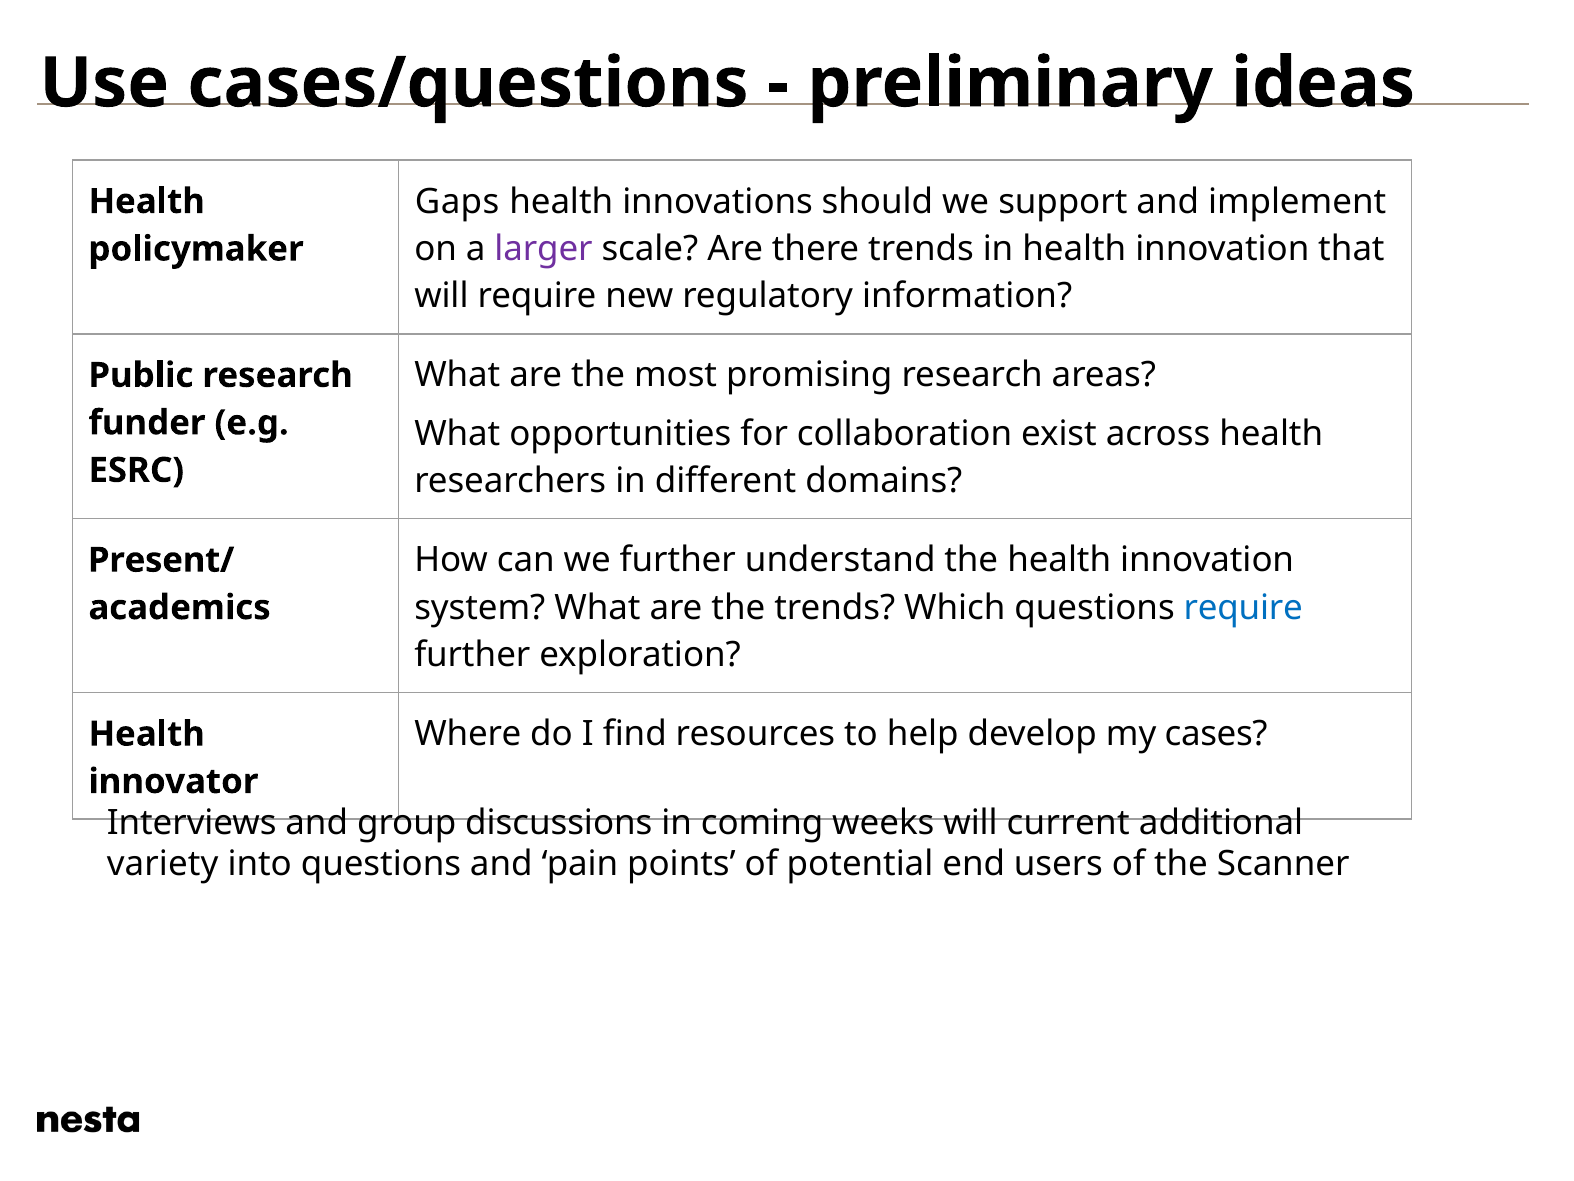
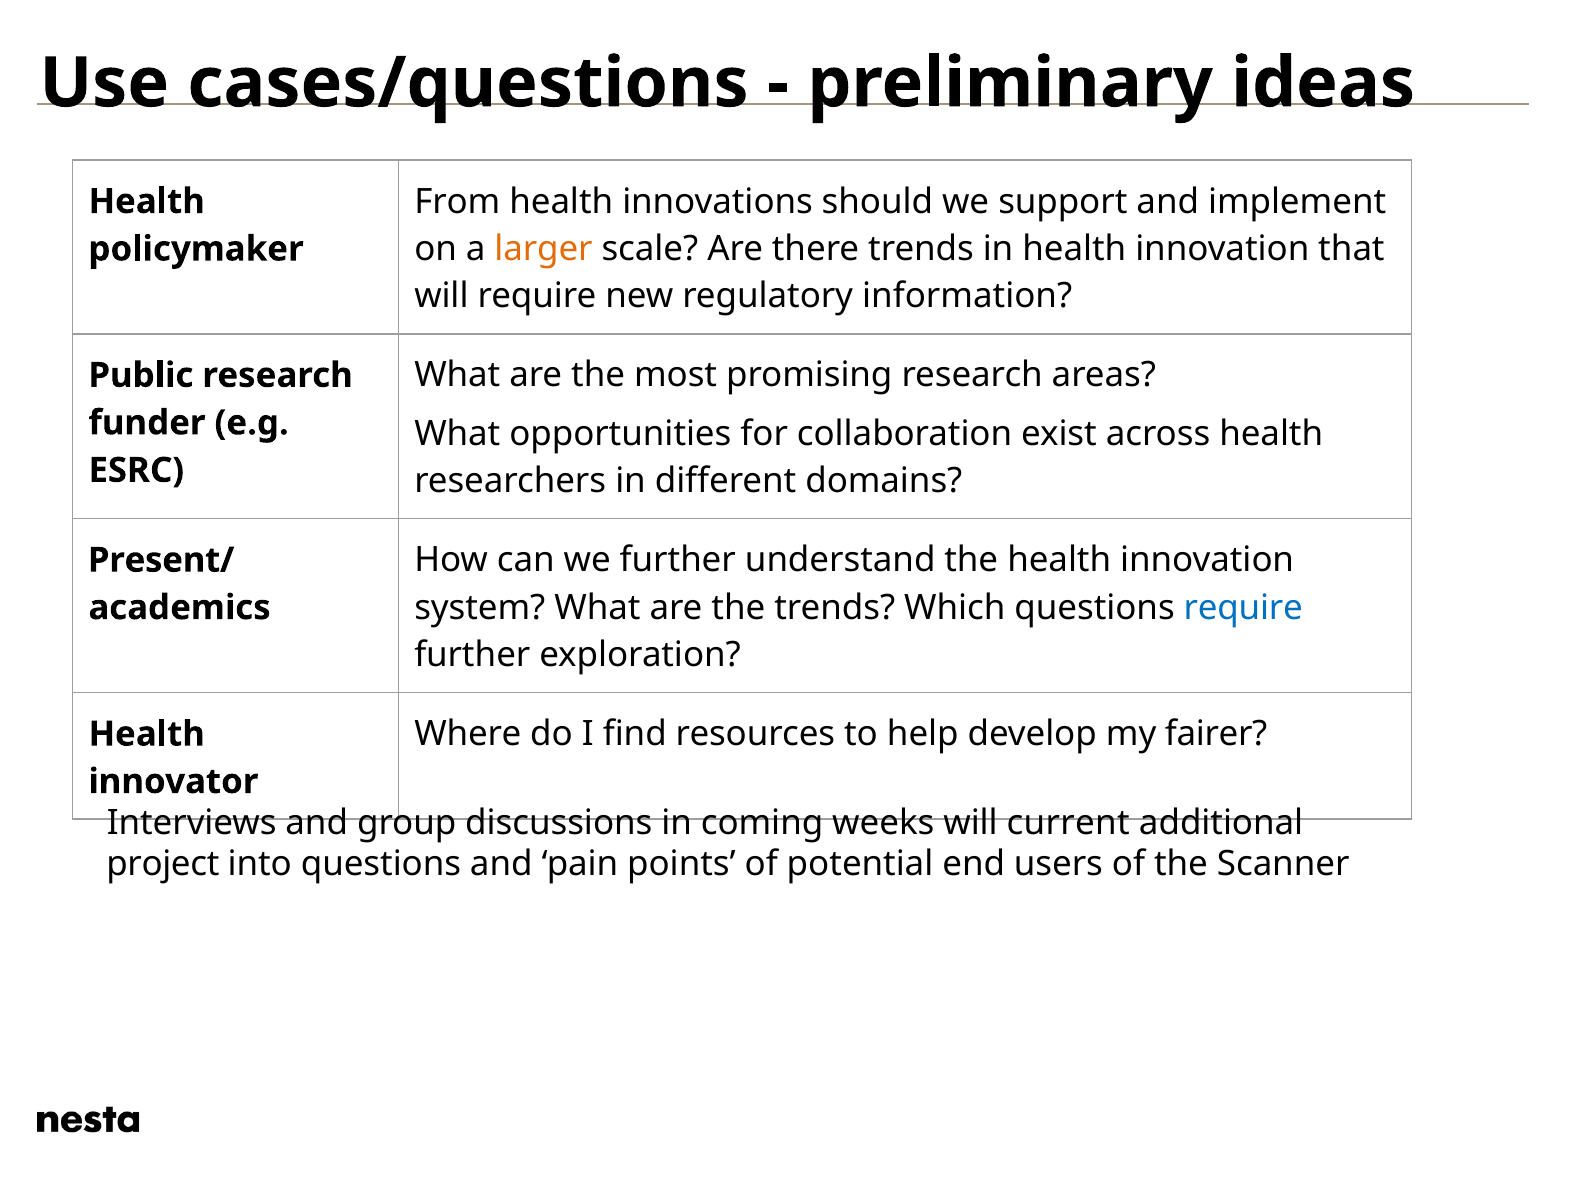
Gaps: Gaps -> From
larger colour: purple -> orange
cases: cases -> fairer
variety: variety -> project
